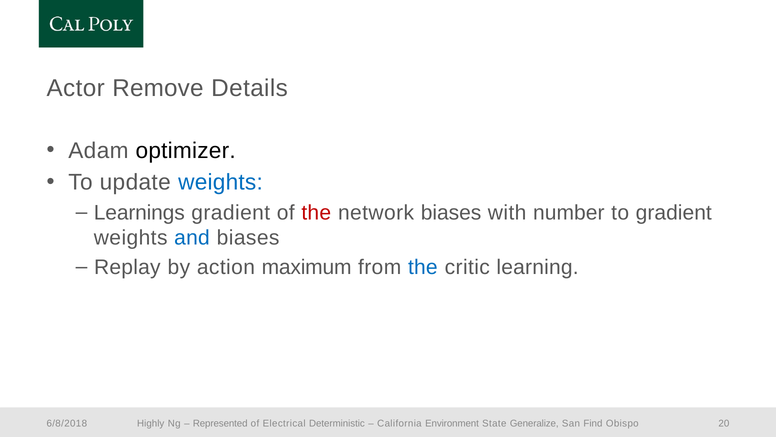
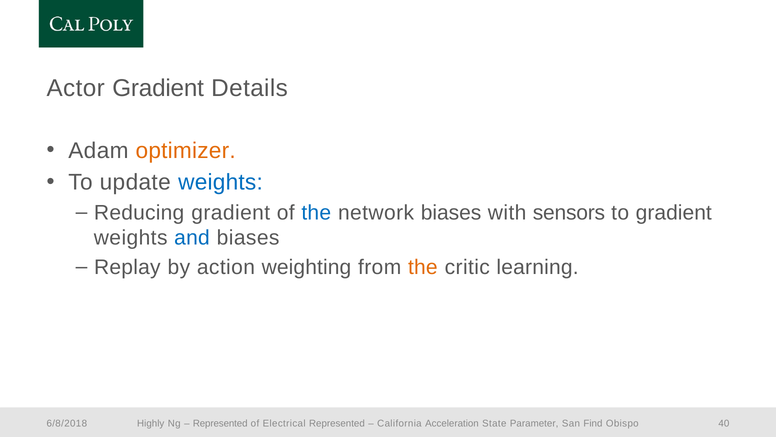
Actor Remove: Remove -> Gradient
optimizer colour: black -> orange
Learnings: Learnings -> Reducing
the at (316, 212) colour: red -> blue
number: number -> sensors
maximum: maximum -> weighting
the at (423, 267) colour: blue -> orange
Electrical Deterministic: Deterministic -> Represented
Environment: Environment -> Acceleration
Generalize: Generalize -> Parameter
20: 20 -> 40
